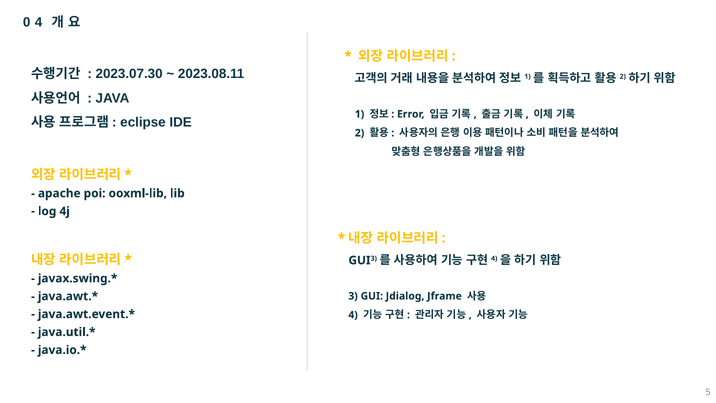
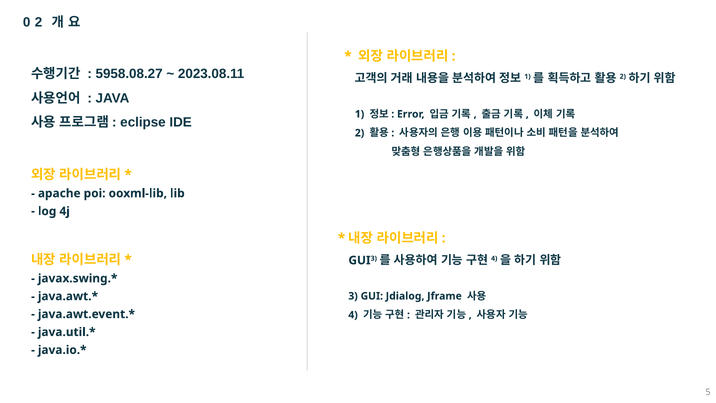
4 at (39, 22): 4 -> 2
2023.07.30: 2023.07.30 -> 5958.08.27
